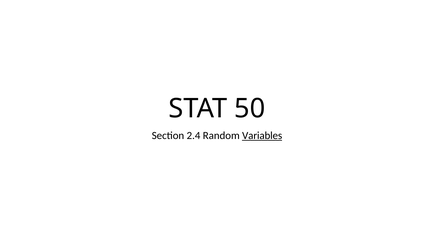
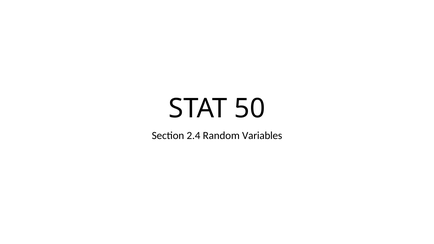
Variables underline: present -> none
